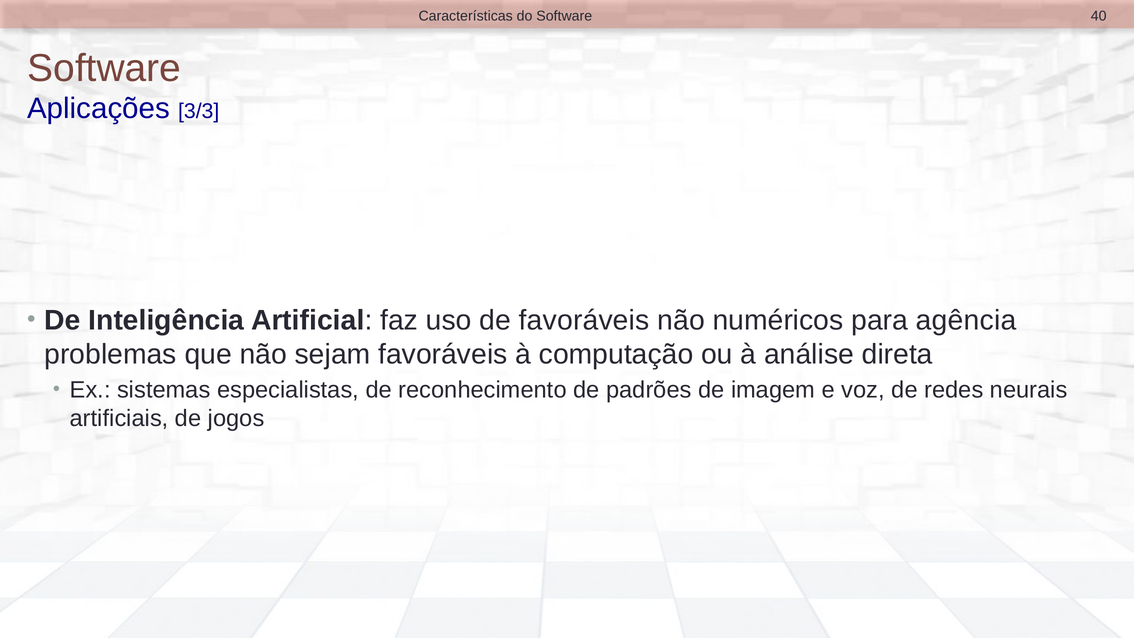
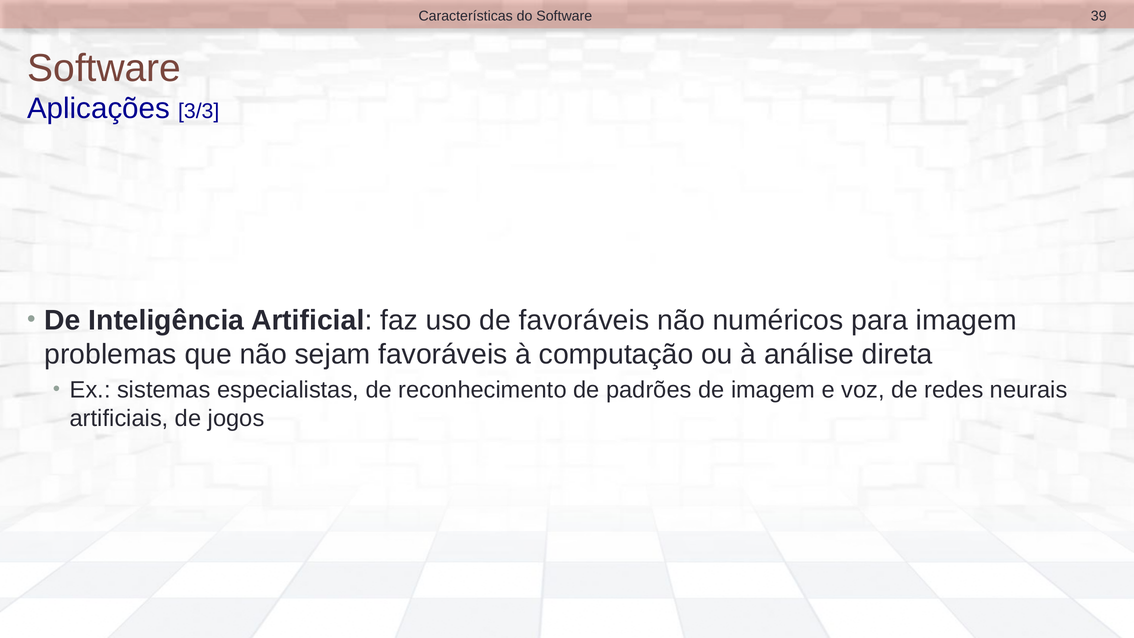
40: 40 -> 39
para agência: agência -> imagem
